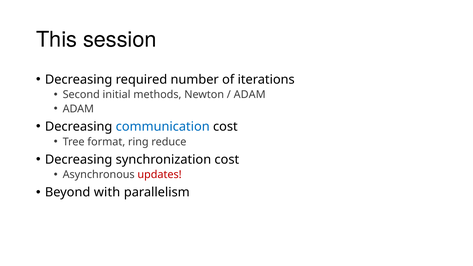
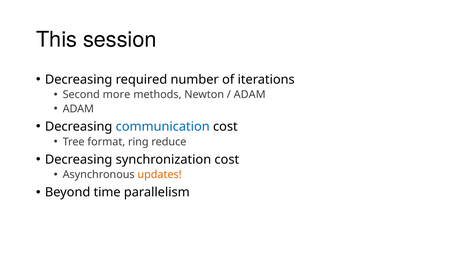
initial: initial -> more
updates colour: red -> orange
with: with -> time
